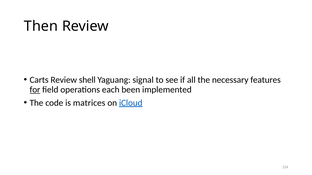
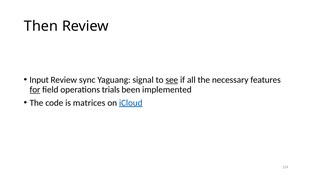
Carts: Carts -> Input
shell: shell -> sync
see underline: none -> present
each: each -> trials
